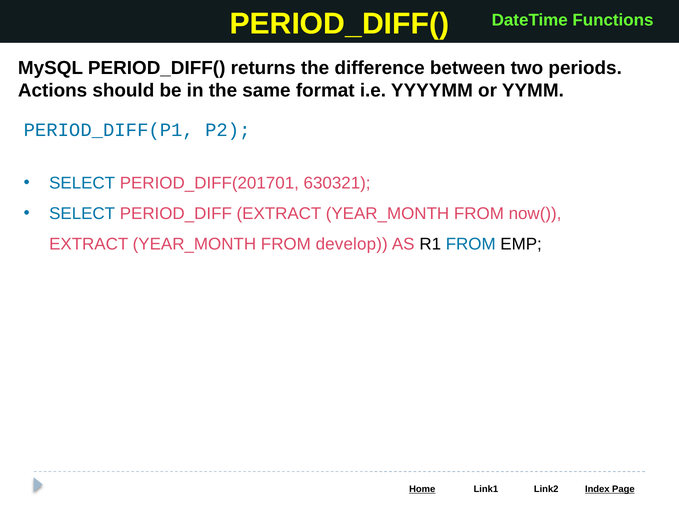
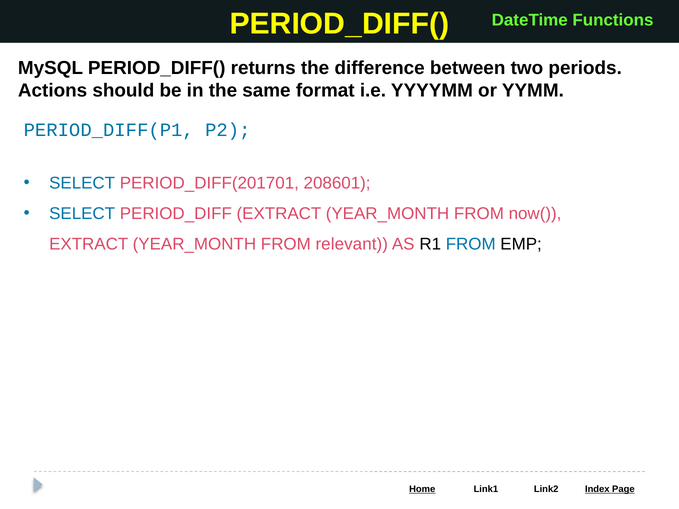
630321: 630321 -> 208601
develop: develop -> relevant
